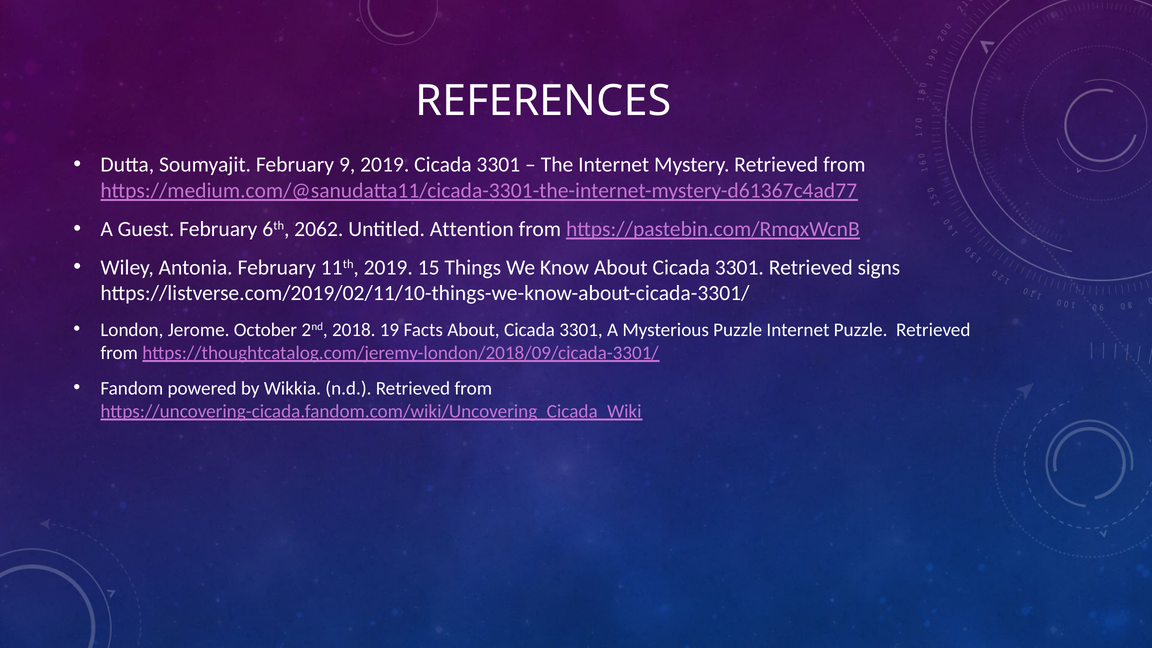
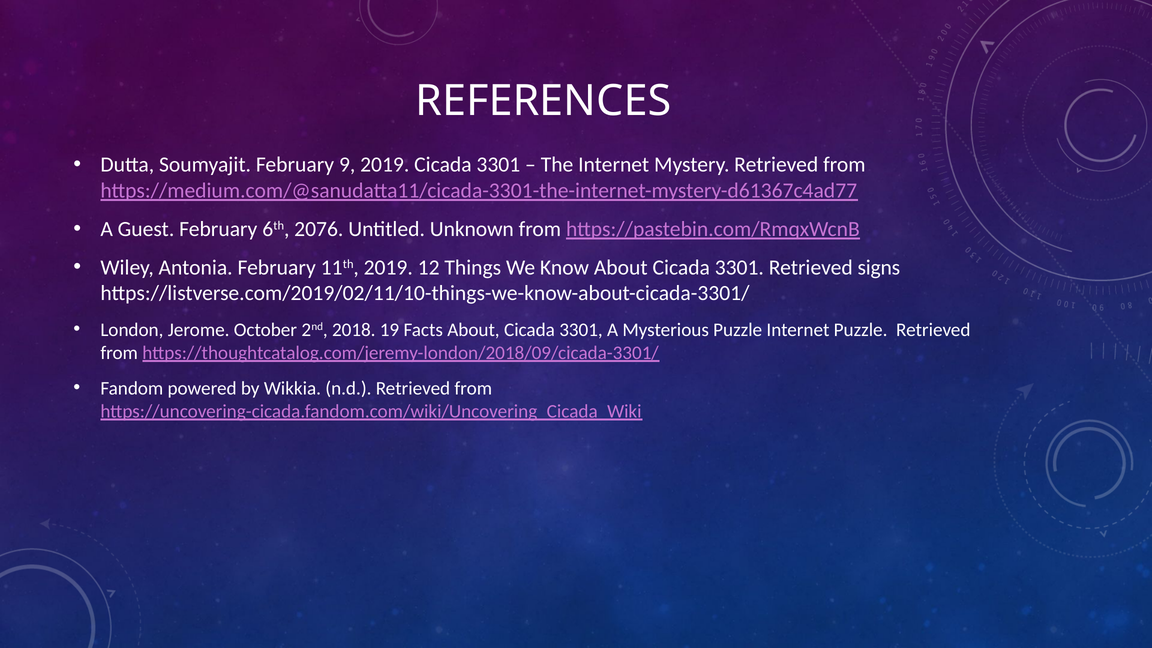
2062: 2062 -> 2076
Attention: Attention -> Unknown
15: 15 -> 12
